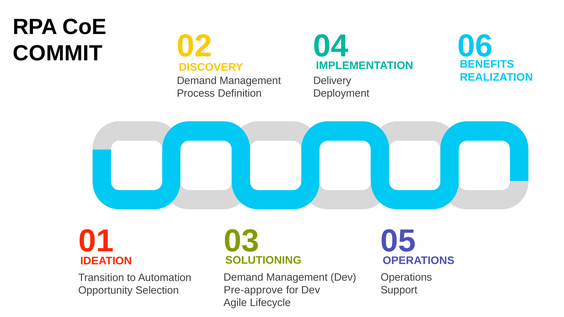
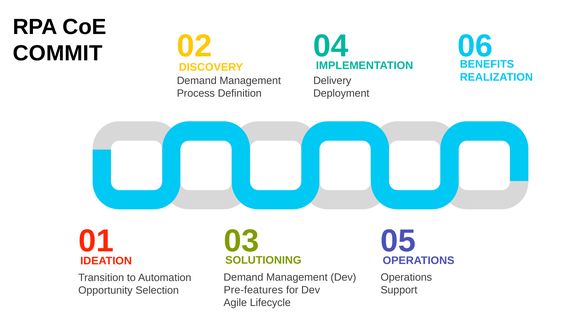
Pre-approve: Pre-approve -> Pre-features
